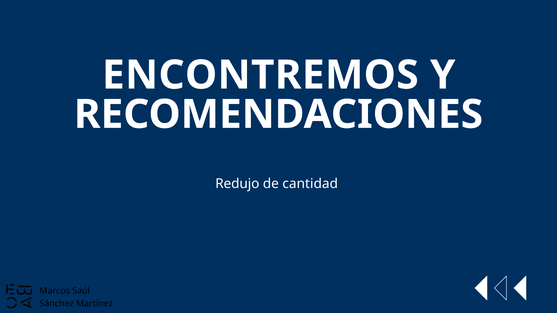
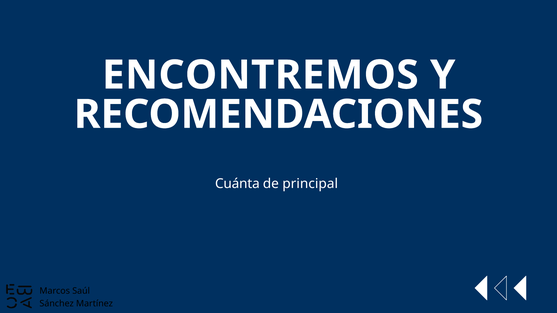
Redujo: Redujo -> Cuánta
cantidad: cantidad -> principal
